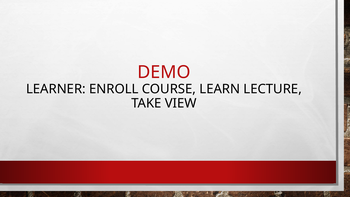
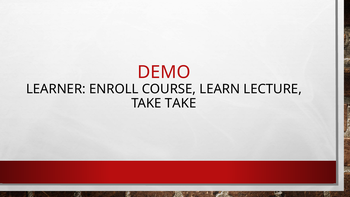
TAKE VIEW: VIEW -> TAKE
